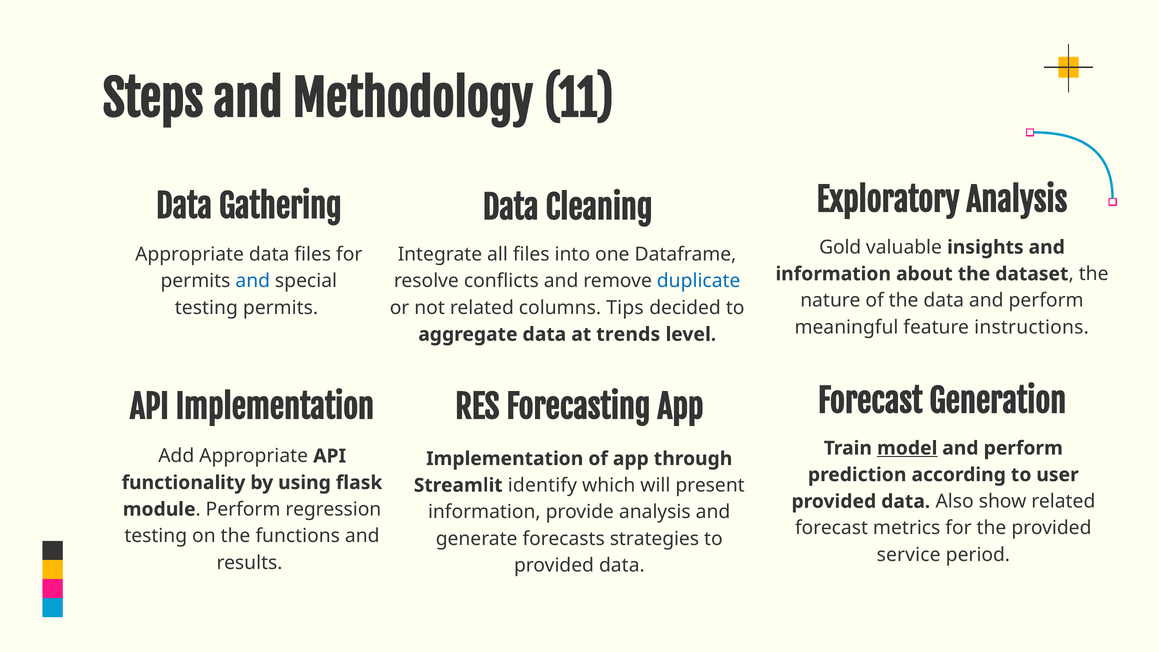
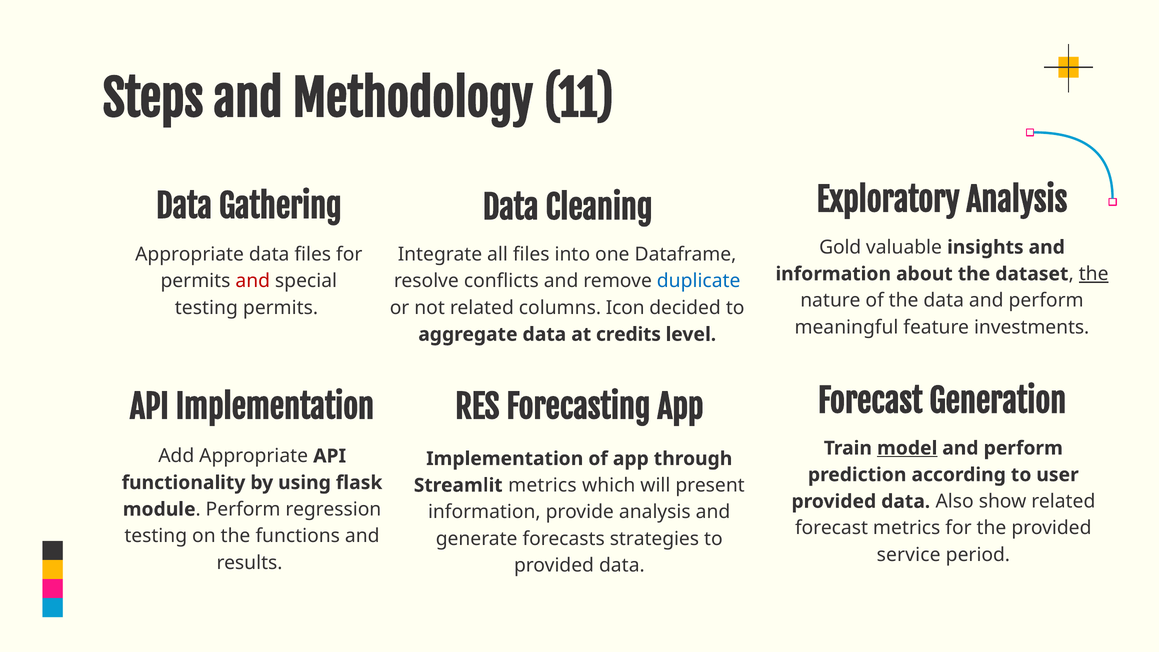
the at (1094, 274) underline: none -> present
and at (253, 281) colour: blue -> red
Tips: Tips -> Icon
instructions: instructions -> investments
trends: trends -> credits
Streamlit identify: identify -> metrics
